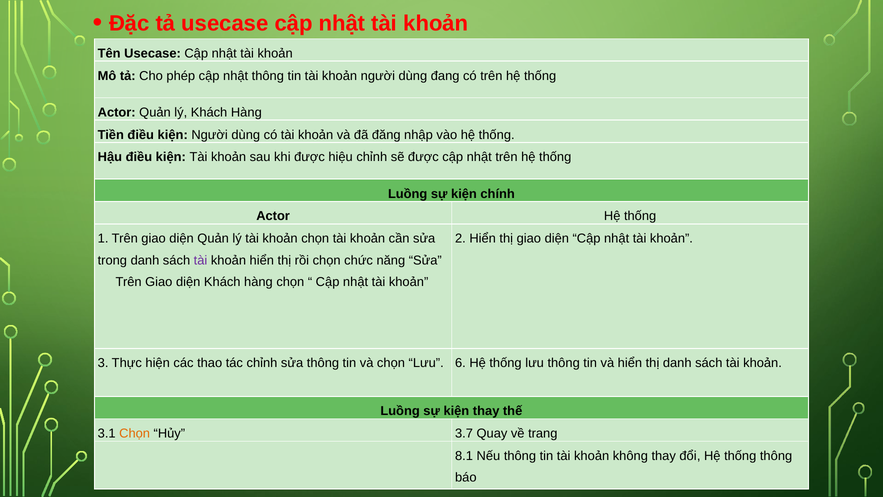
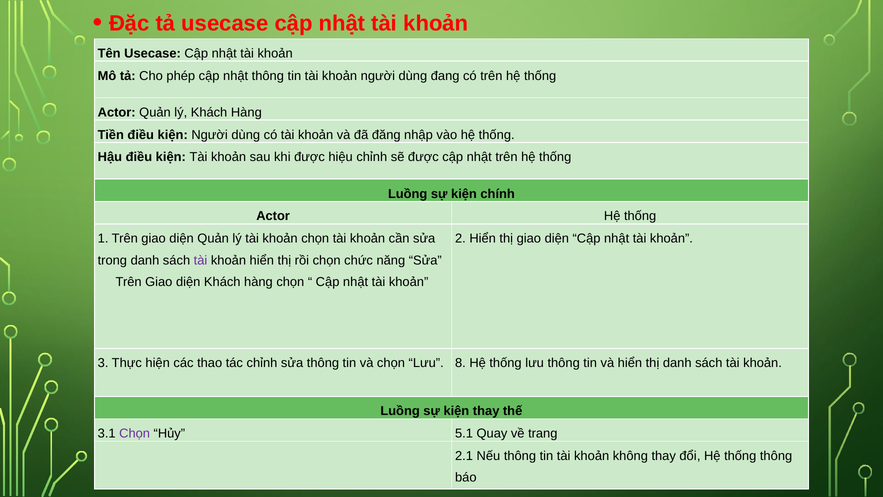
6: 6 -> 8
Chọn at (135, 433) colour: orange -> purple
3.7: 3.7 -> 5.1
8.1: 8.1 -> 2.1
